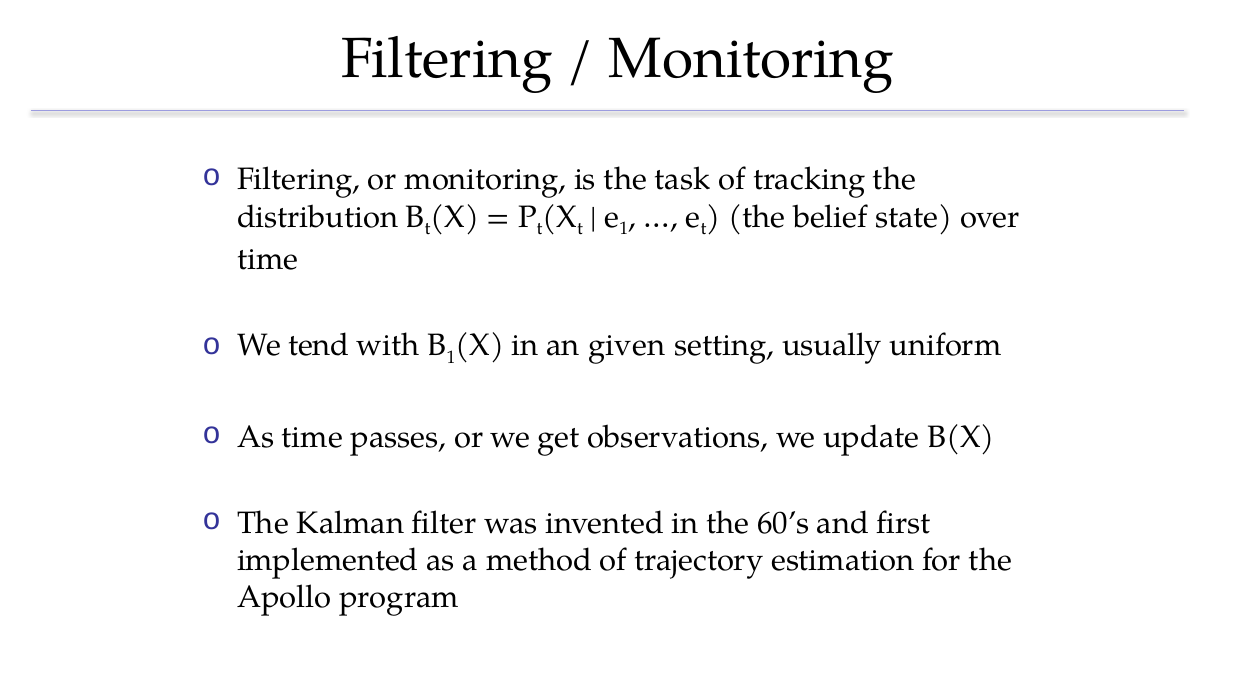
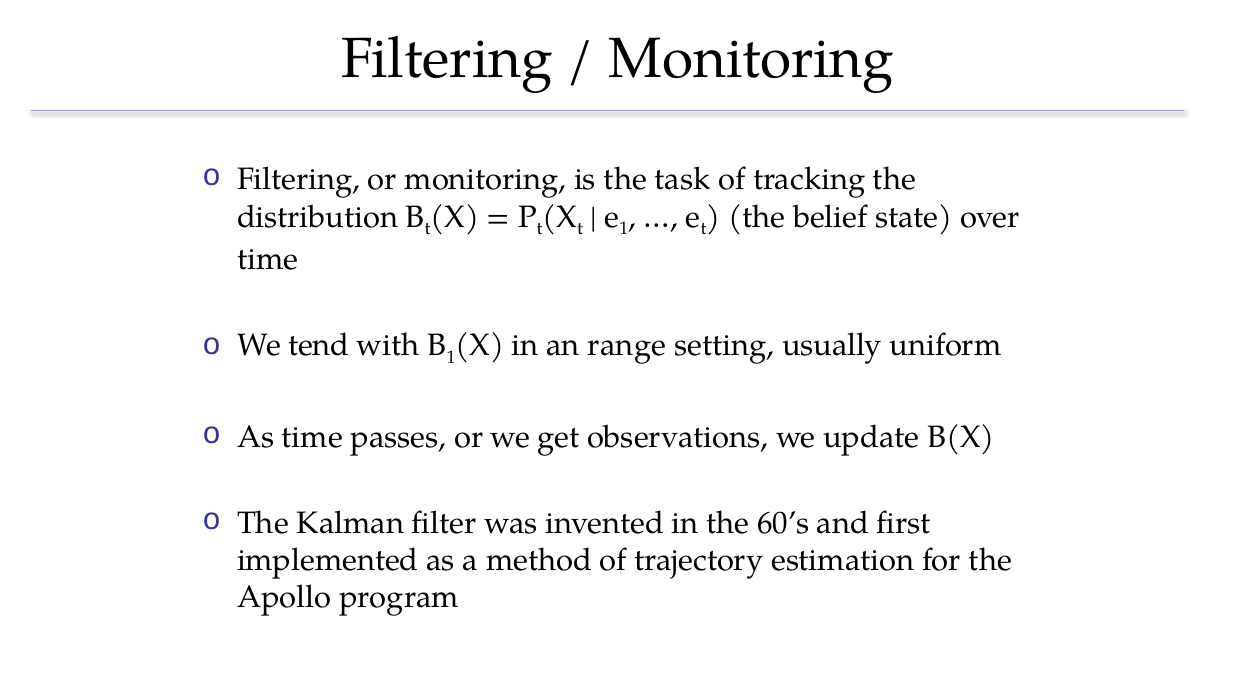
given: given -> range
